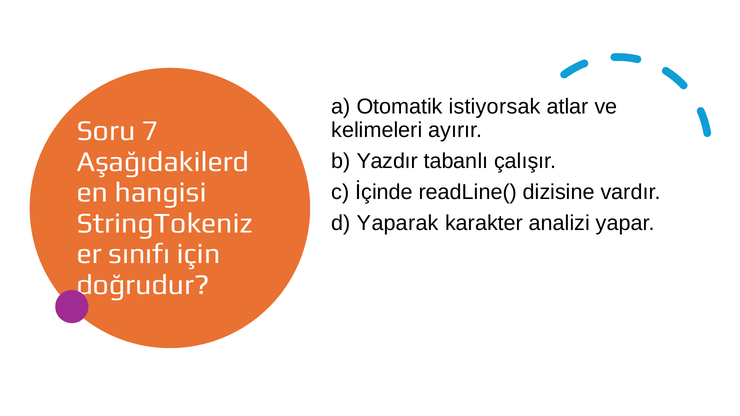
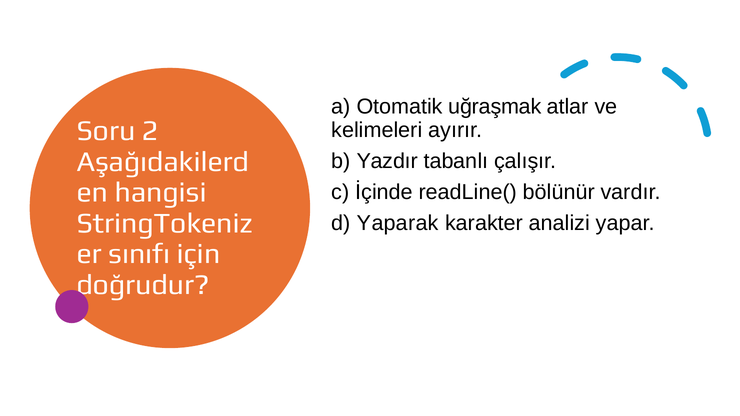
istiyorsak: istiyorsak -> uğraşmak
7: 7 -> 2
dizisine: dizisine -> bölünür
